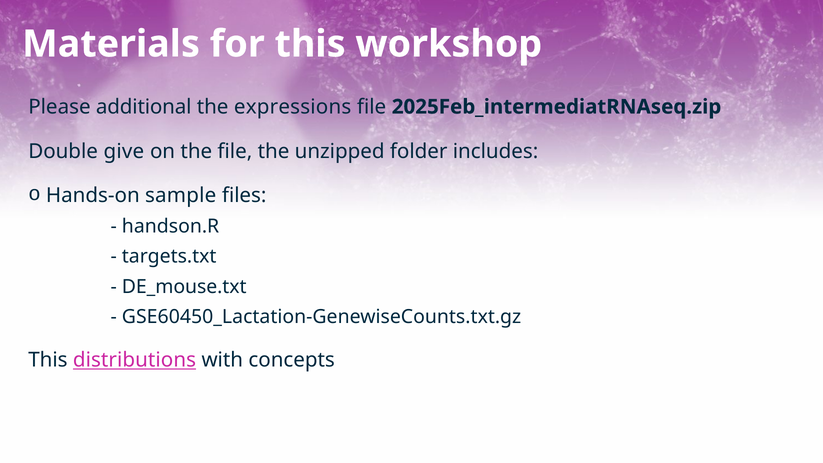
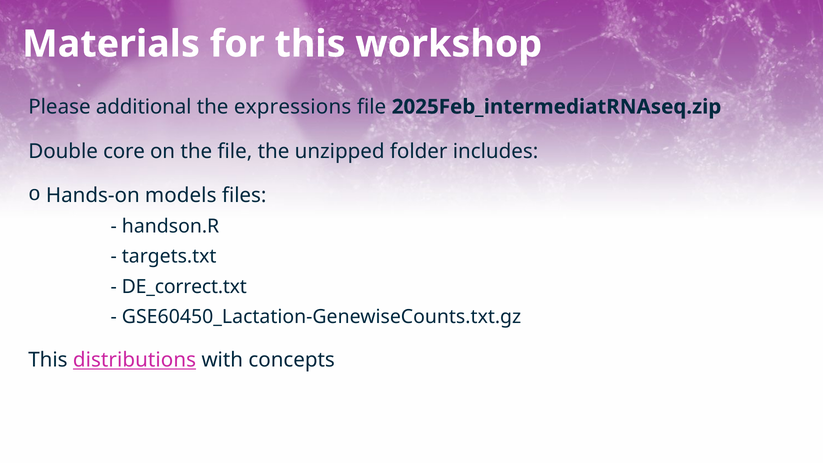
give: give -> core
sample: sample -> models
DE_mouse.txt: DE_mouse.txt -> DE_correct.txt
